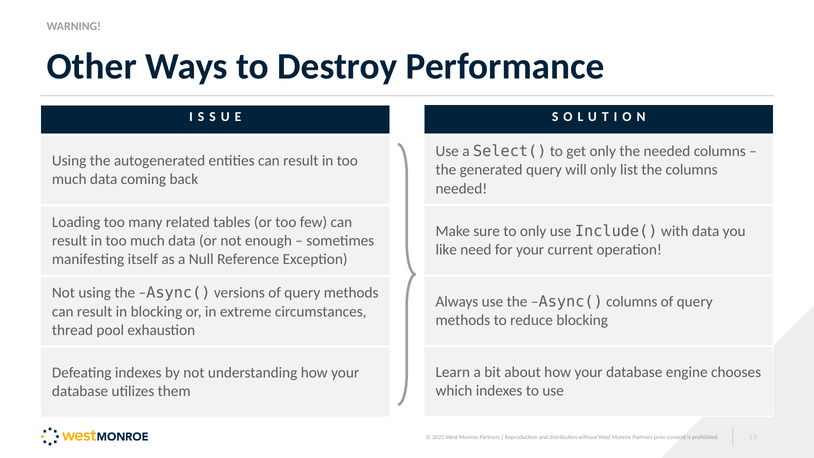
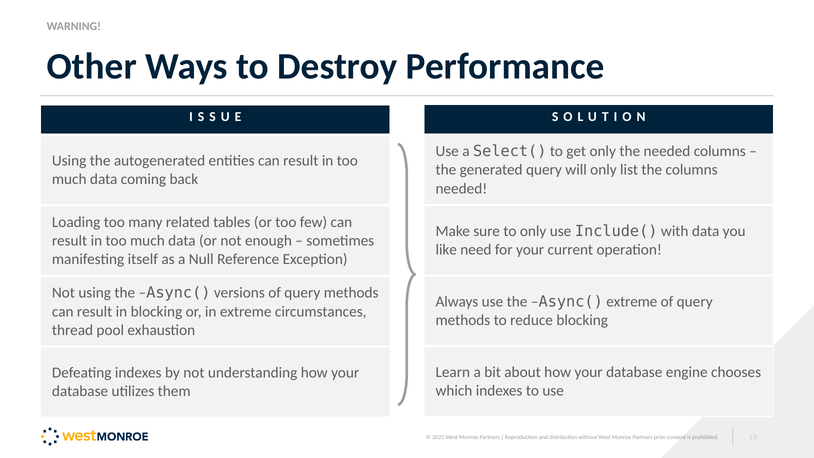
Async( columns: columns -> extreme
